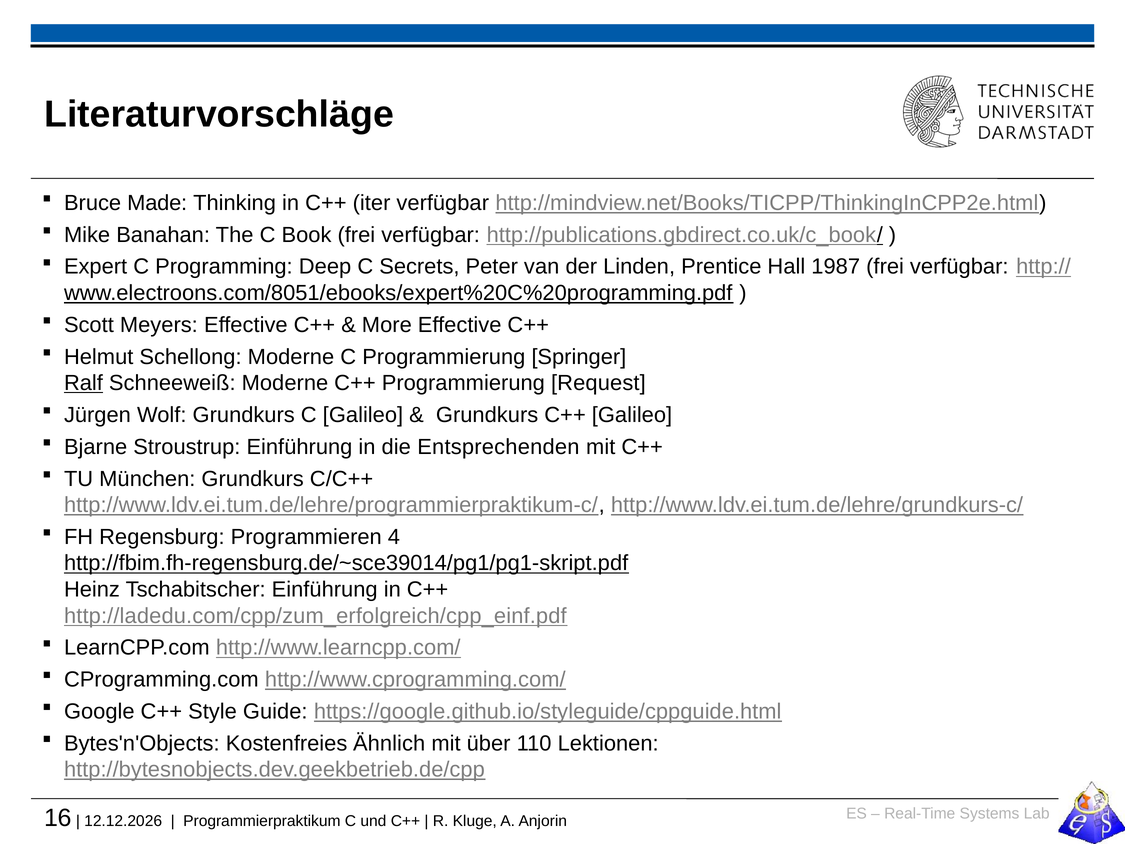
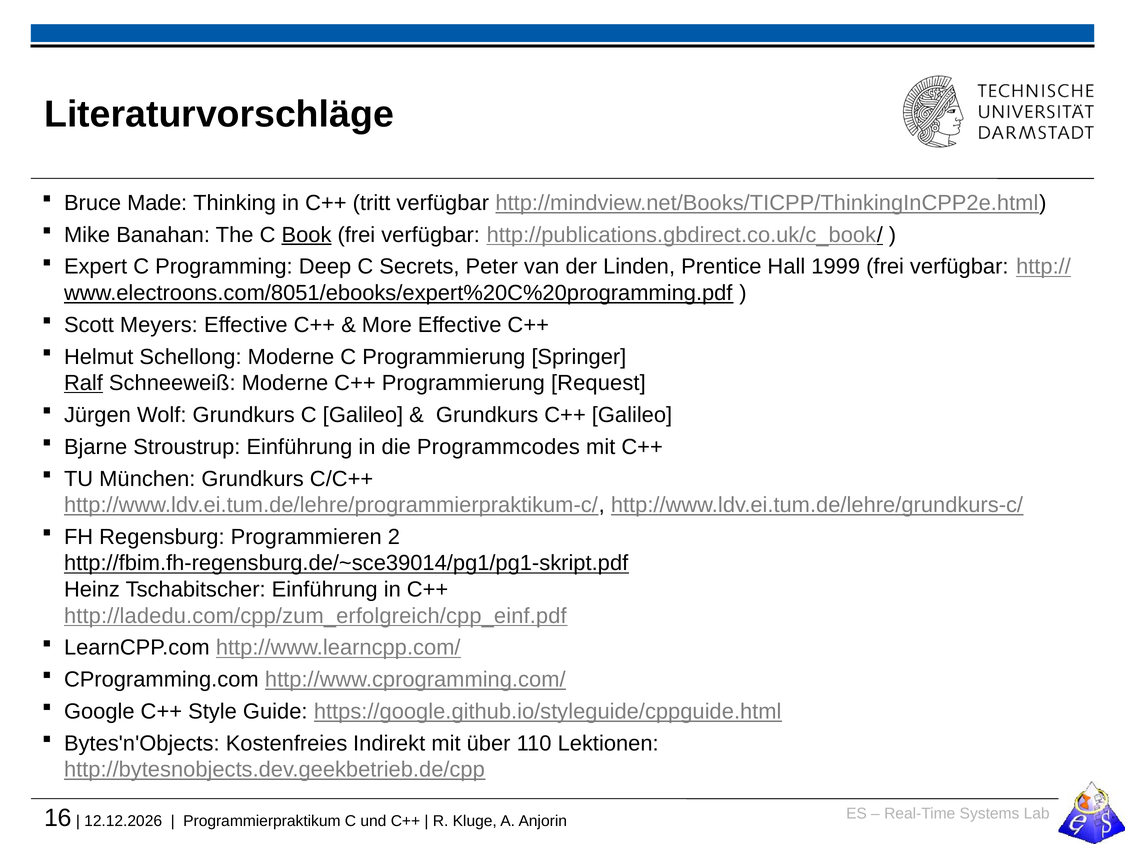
iter: iter -> tritt
Book underline: none -> present
1987: 1987 -> 1999
Entsprechenden: Entsprechenden -> Programmcodes
4: 4 -> 2
Ähnlich: Ähnlich -> Indirekt
